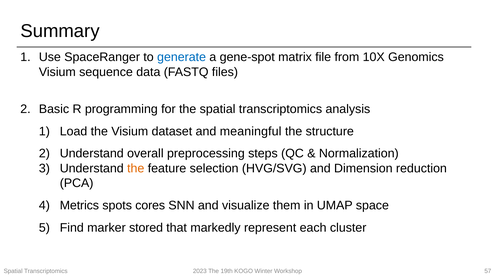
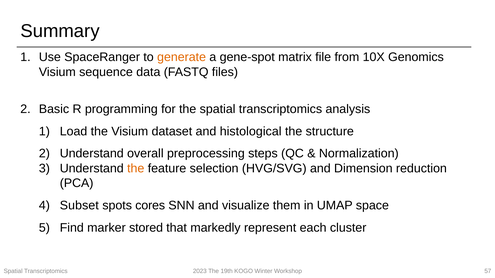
generate colour: blue -> orange
meaningful: meaningful -> histological
Metrics: Metrics -> Subset
